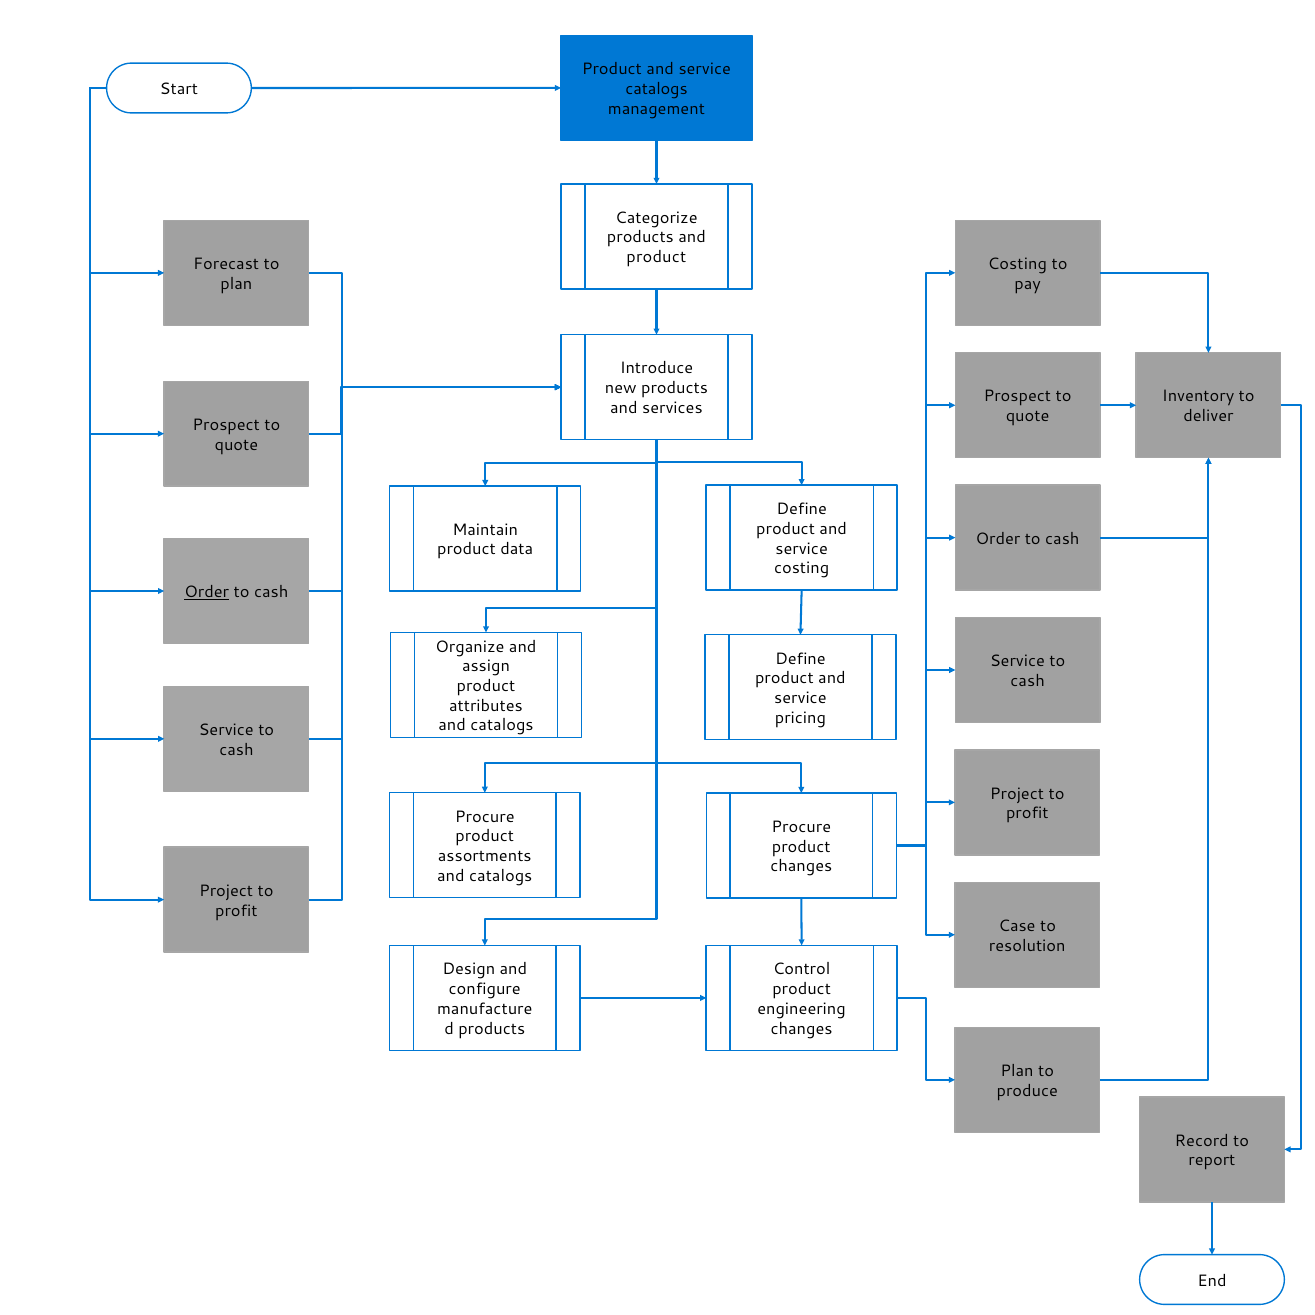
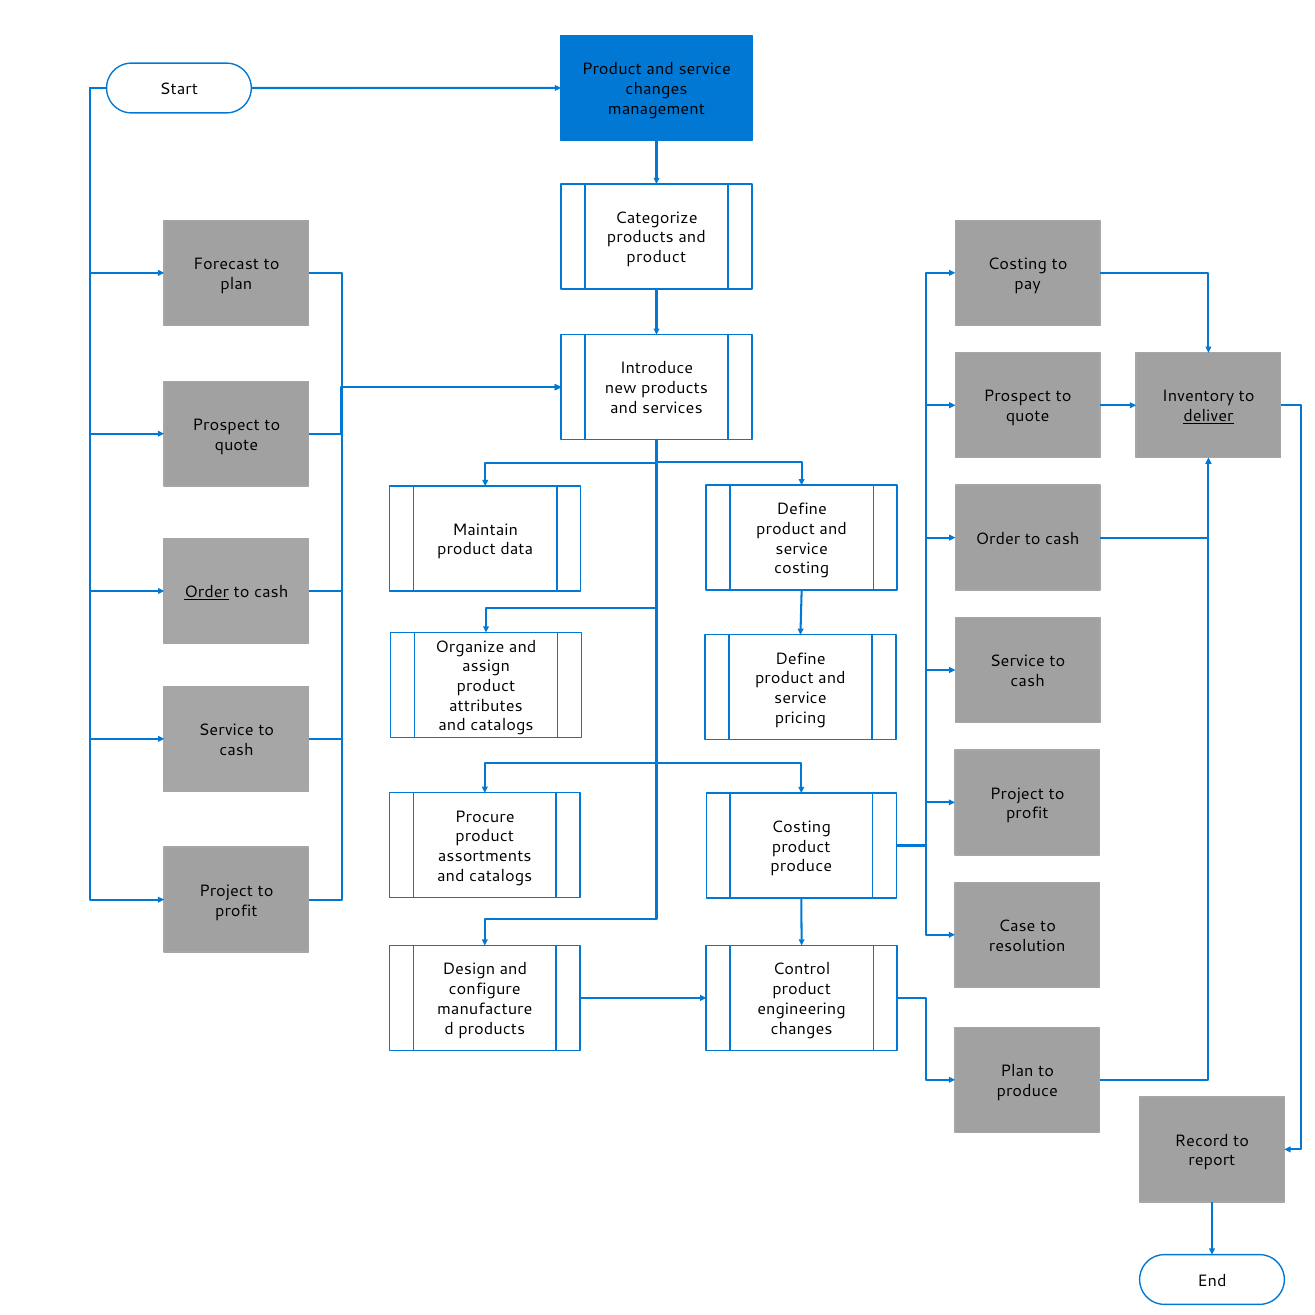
catalogs at (657, 89): catalogs -> changes
deliver underline: none -> present
Procure at (801, 827): Procure -> Costing
changes at (801, 866): changes -> produce
